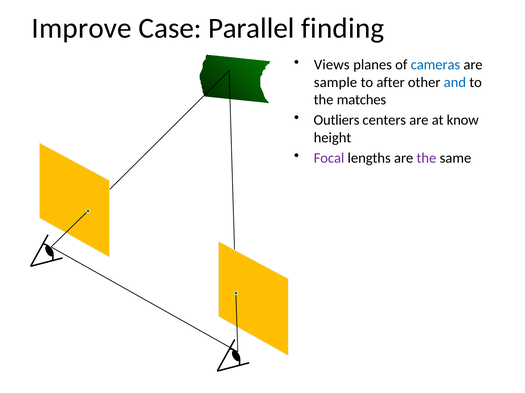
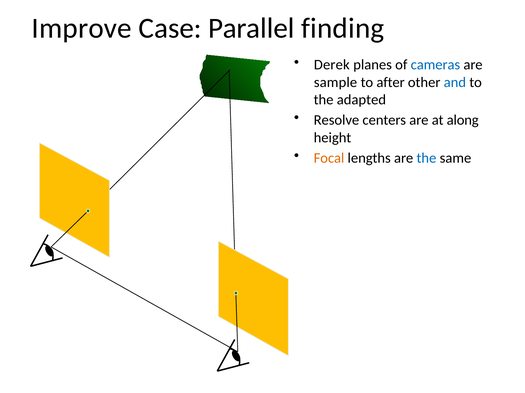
Views: Views -> Derek
matches: matches -> adapted
Outliers: Outliers -> Resolve
know: know -> along
Focal colour: purple -> orange
the at (426, 158) colour: purple -> blue
